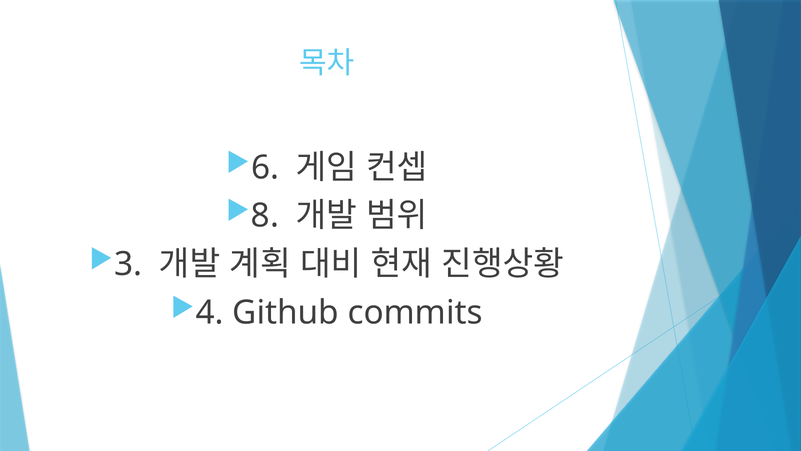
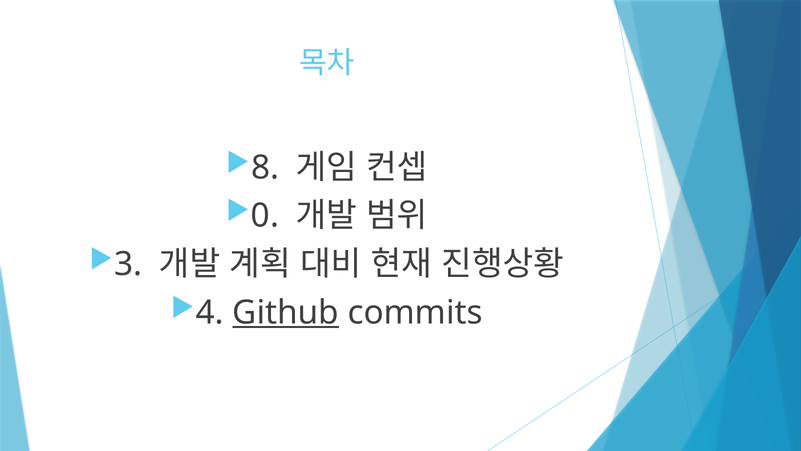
6: 6 -> 8
8: 8 -> 0
Github underline: none -> present
